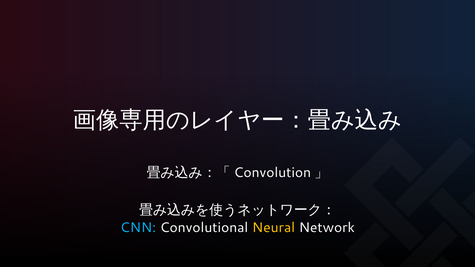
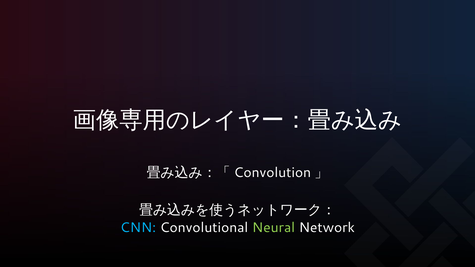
Neural colour: yellow -> light green
